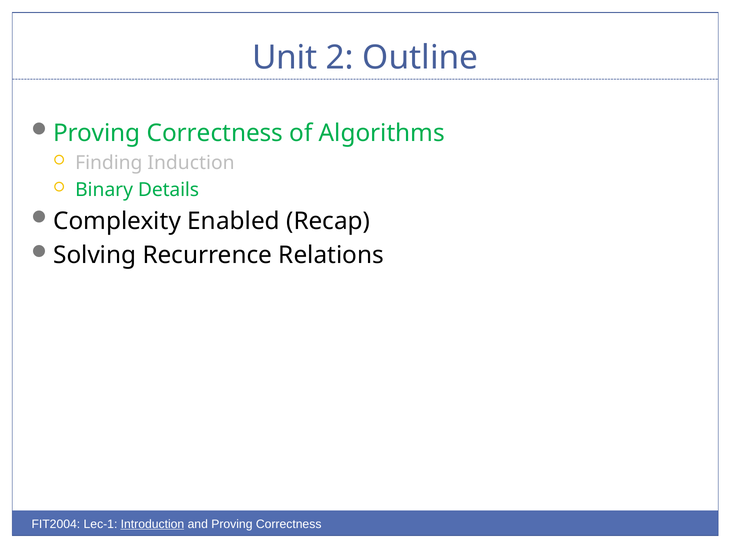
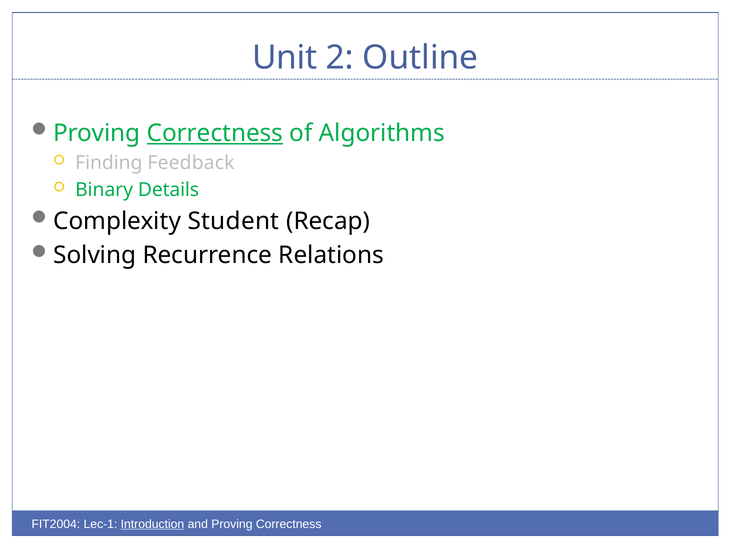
Correctness at (215, 133) underline: none -> present
Induction: Induction -> Feedback
Enabled: Enabled -> Student
